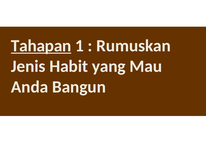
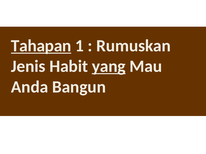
yang underline: none -> present
